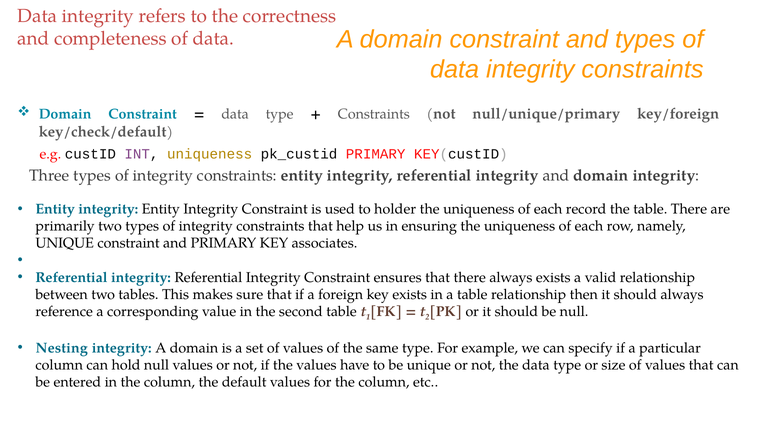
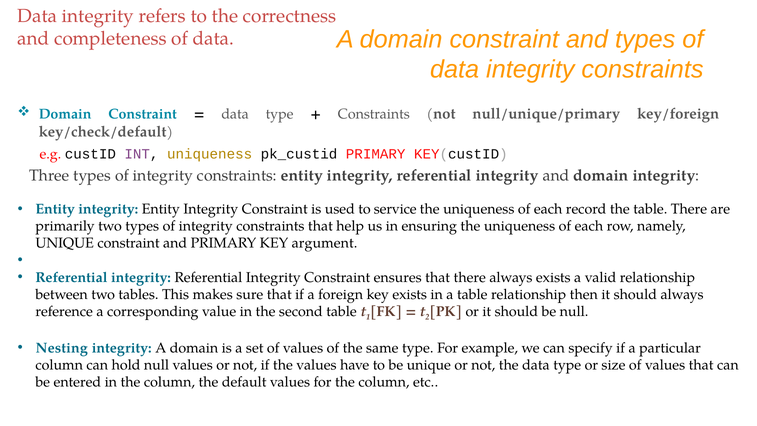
holder: holder -> service
associates: associates -> argument
